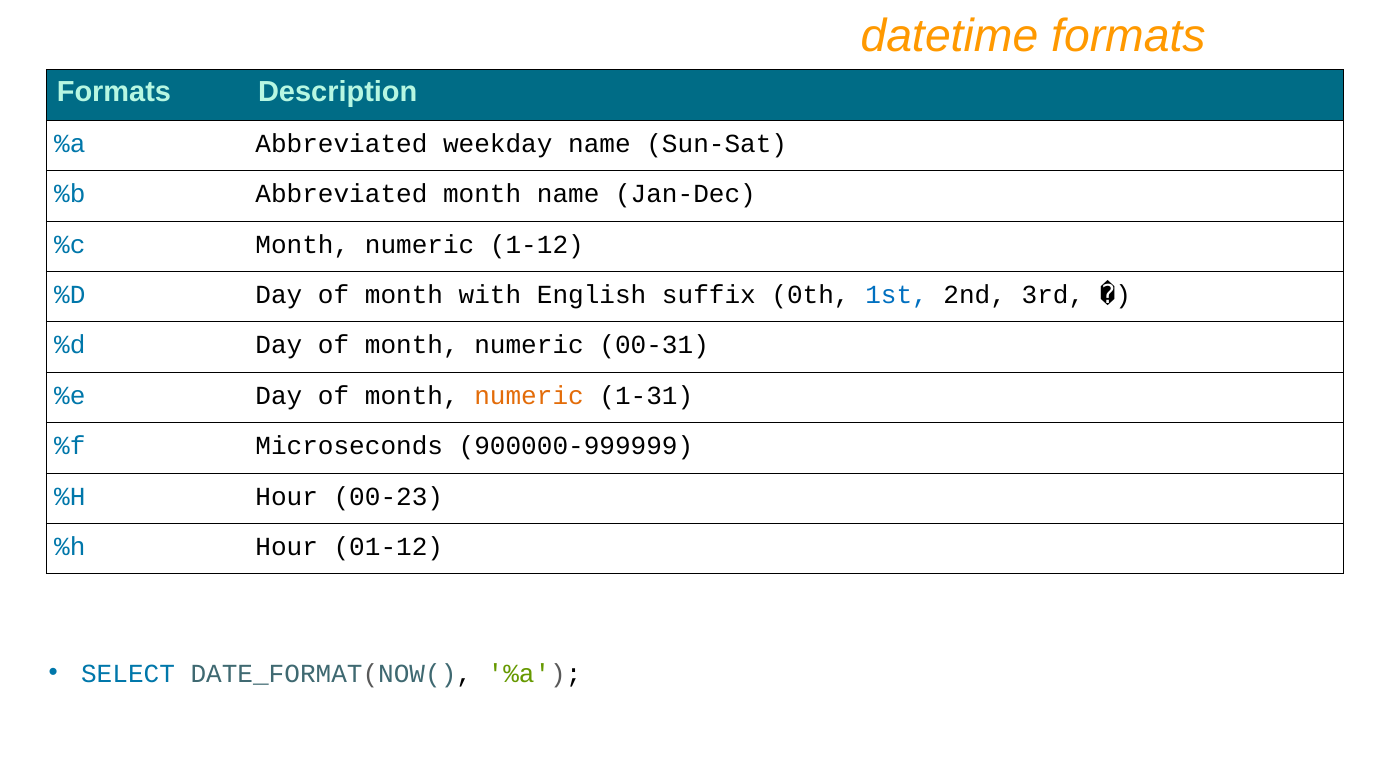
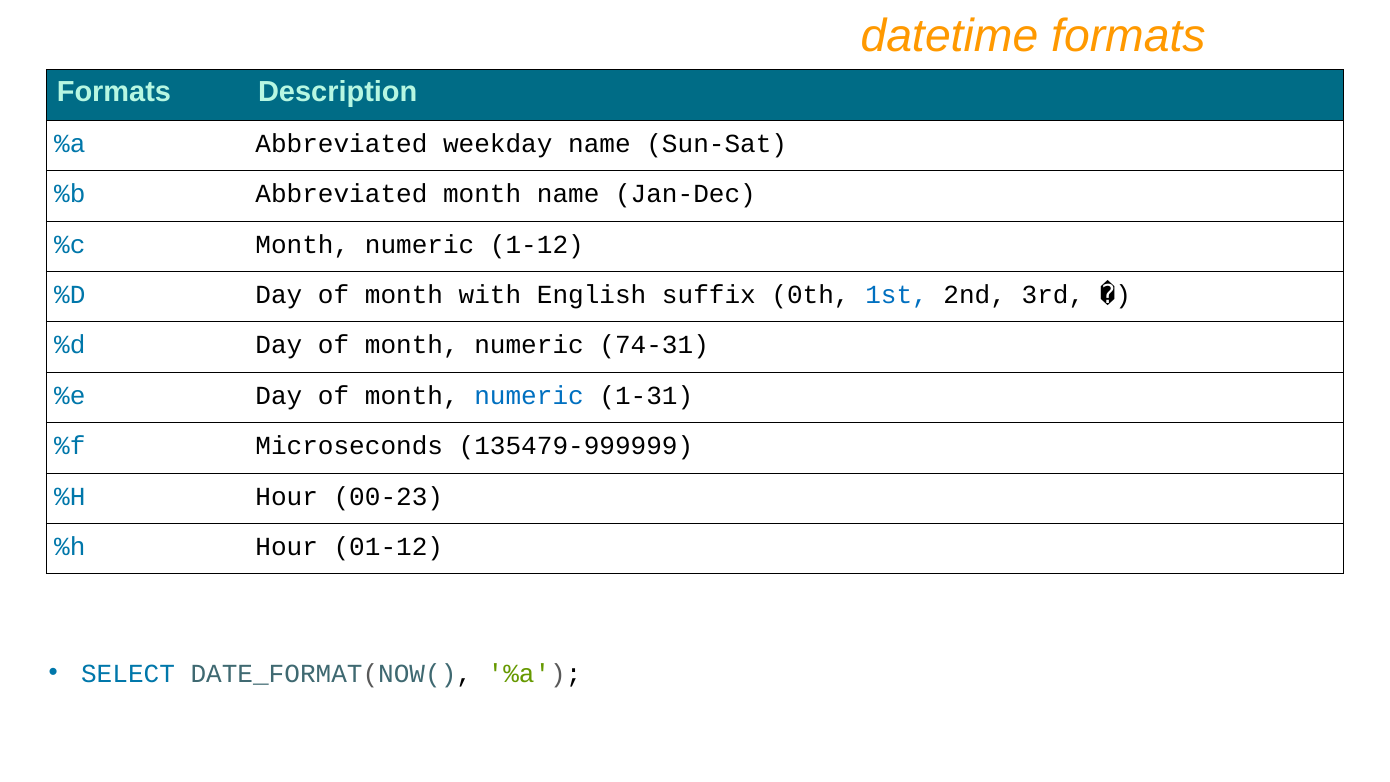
00-31: 00-31 -> 74-31
numeric at (529, 396) colour: orange -> blue
900000-999999: 900000-999999 -> 135479-999999
